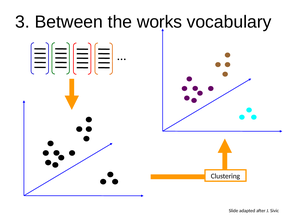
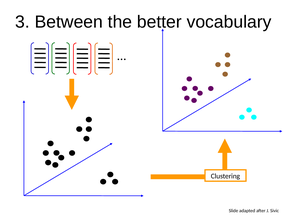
works: works -> better
